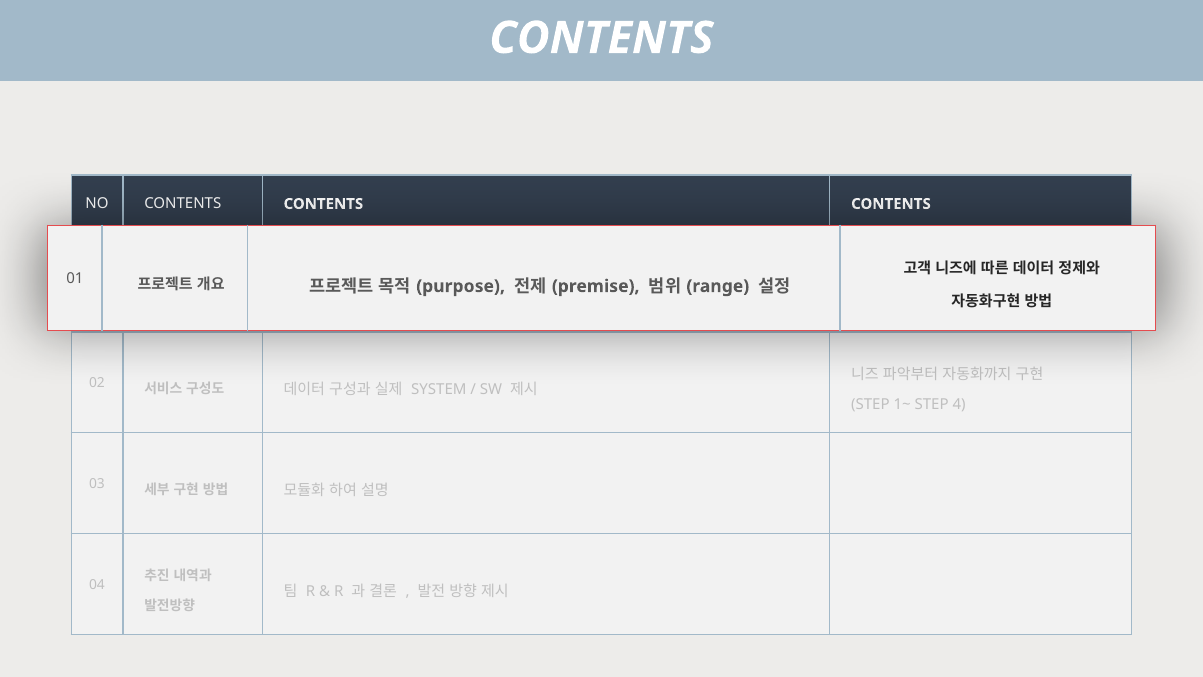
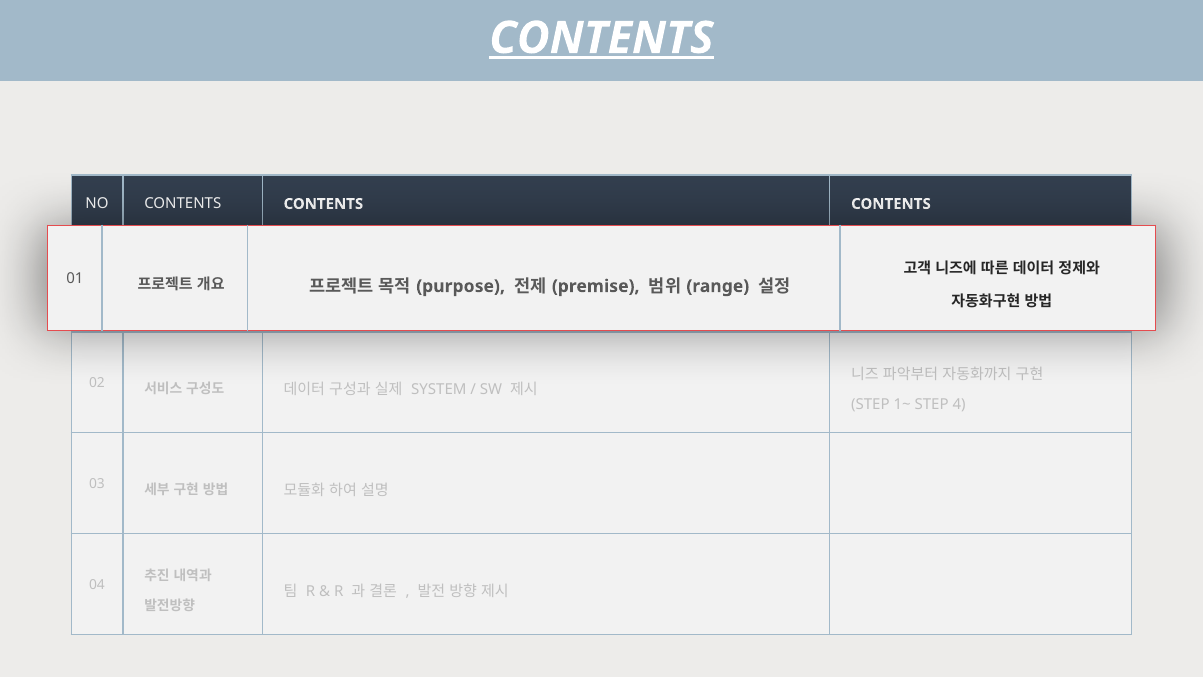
CONTENTS at (602, 38) underline: none -> present
